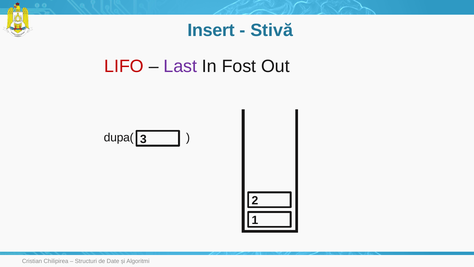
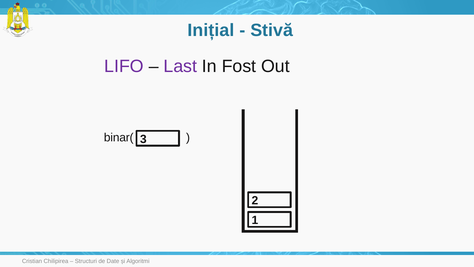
Insert: Insert -> Inițial
LIFO colour: red -> purple
dupa(: dupa( -> binar(
